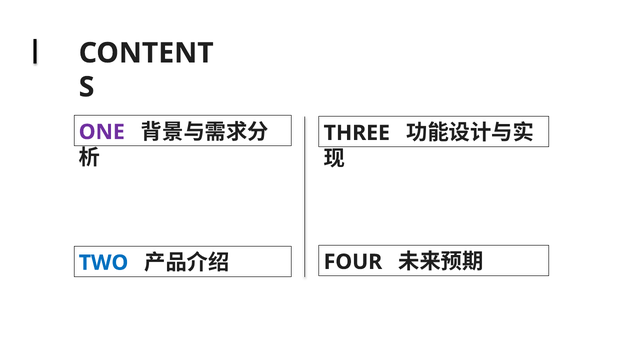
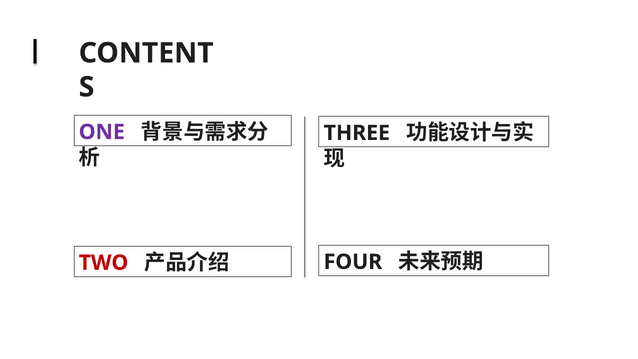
TWO colour: blue -> red
